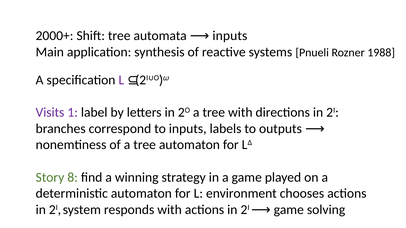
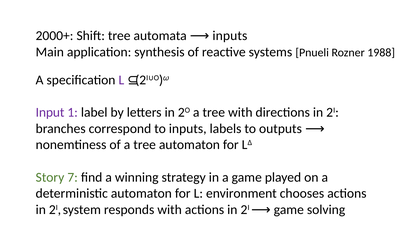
Visits: Visits -> Input
8: 8 -> 7
